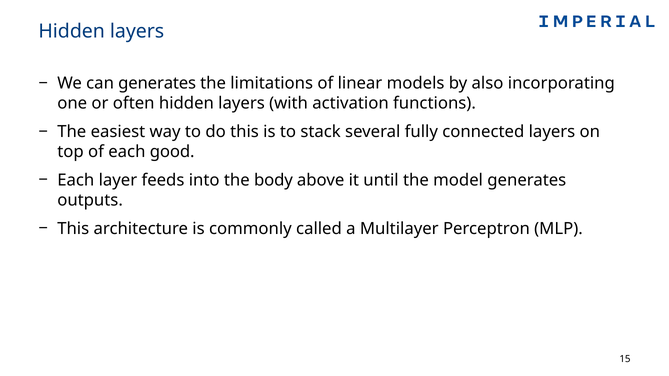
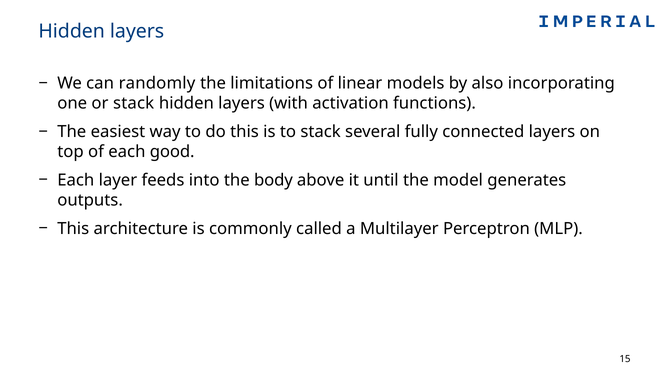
can generates: generates -> randomly
or often: often -> stack
